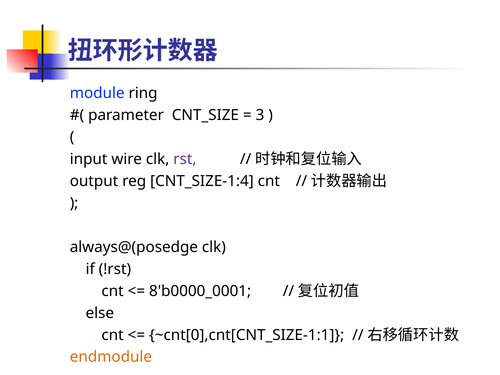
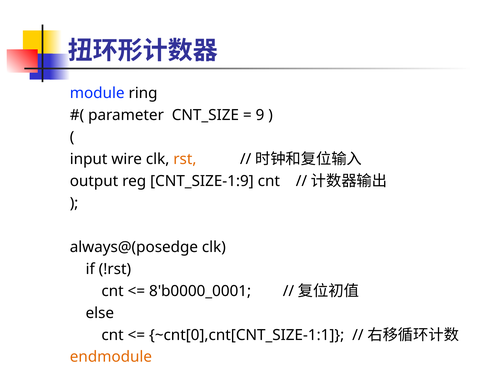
3: 3 -> 9
rst colour: purple -> orange
CNT_SIZE-1:4: CNT_SIZE-1:4 -> CNT_SIZE-1:9
